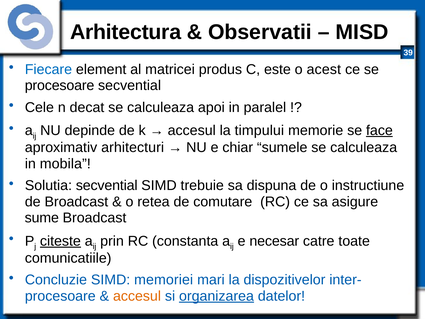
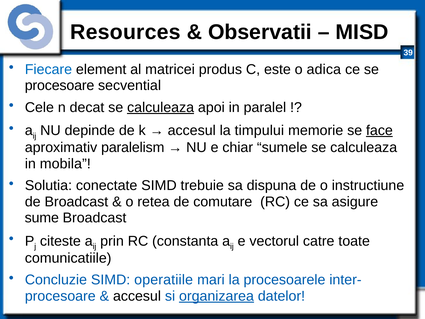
Arhitectura: Arhitectura -> Resources
acest: acest -> adica
calculeaza at (161, 107) underline: none -> present
arhitecturi: arhitecturi -> paralelism
Solutia secvential: secvential -> conectate
citeste underline: present -> none
necesar: necesar -> vectorul
memoriei: memoriei -> operatiile
dispozitivelor: dispozitivelor -> procesoarele
accesul at (137, 296) colour: orange -> black
